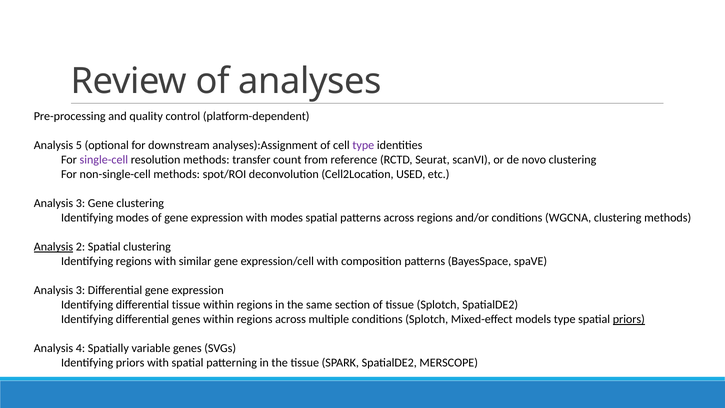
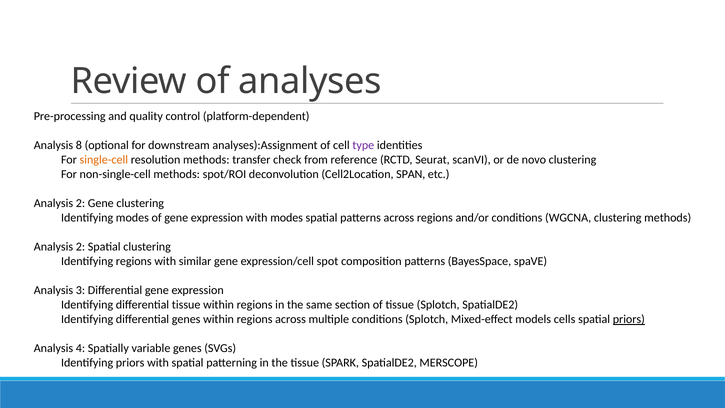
5: 5 -> 8
single-cell colour: purple -> orange
count: count -> check
USED: USED -> SPAN
3 at (80, 203): 3 -> 2
Analysis at (53, 247) underline: present -> none
expression/cell with: with -> spot
models type: type -> cells
